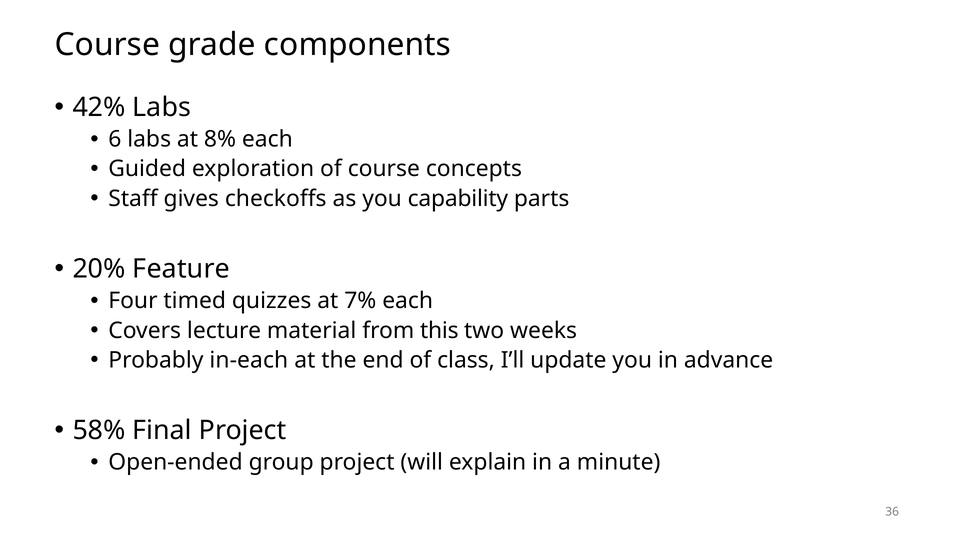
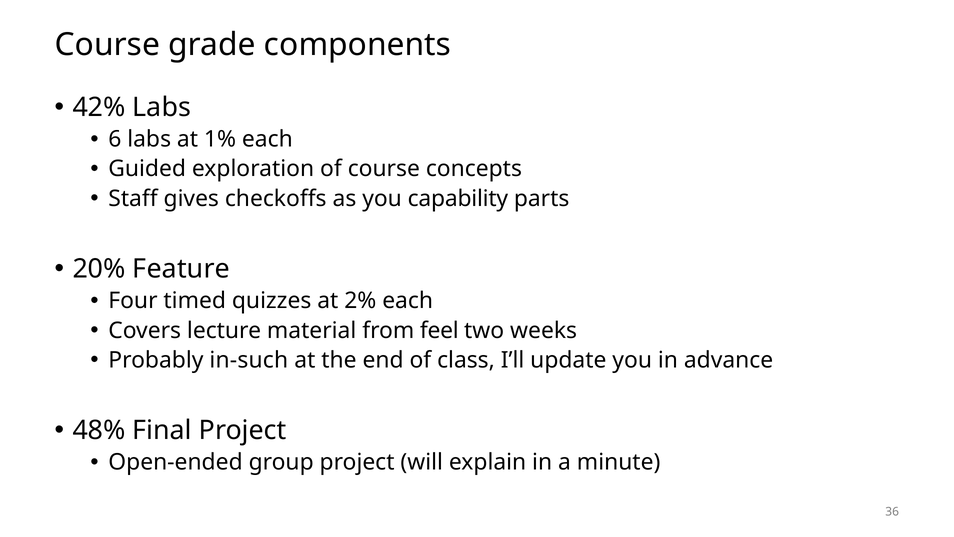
8%: 8% -> 1%
7%: 7% -> 2%
this: this -> feel
in-each: in-each -> in-such
58%: 58% -> 48%
